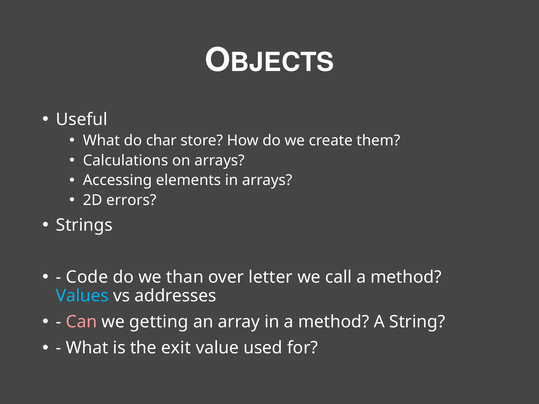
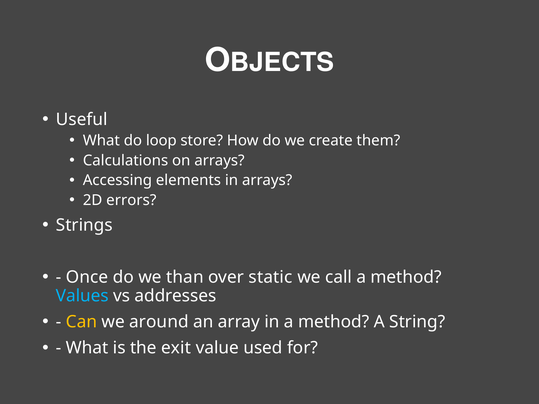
char: char -> loop
Code: Code -> Once
letter: letter -> static
Can colour: pink -> yellow
getting: getting -> around
